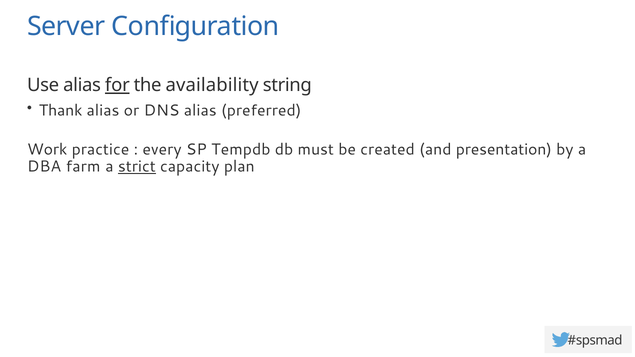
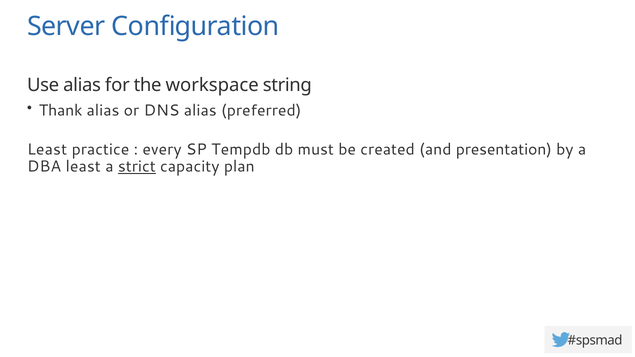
for underline: present -> none
availability: availability -> workspace
Work at (47, 149): Work -> Least
DBA farm: farm -> least
